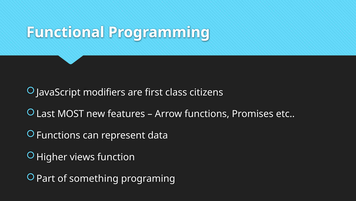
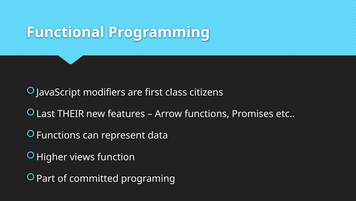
MOST: MOST -> THEIR
something: something -> committed
